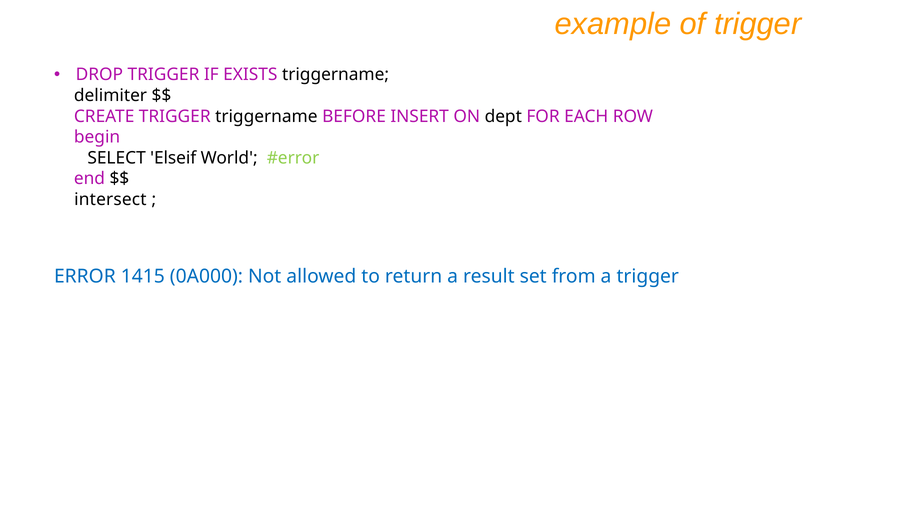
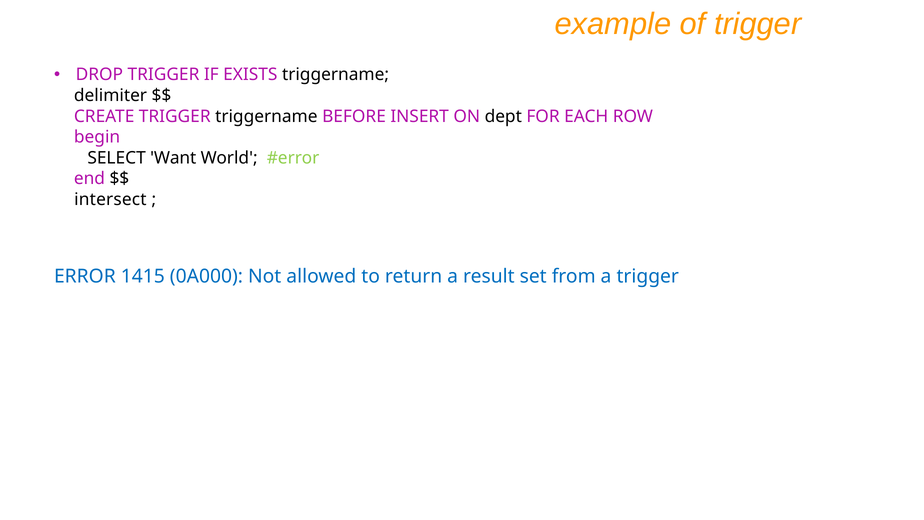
Elseif: Elseif -> Want
